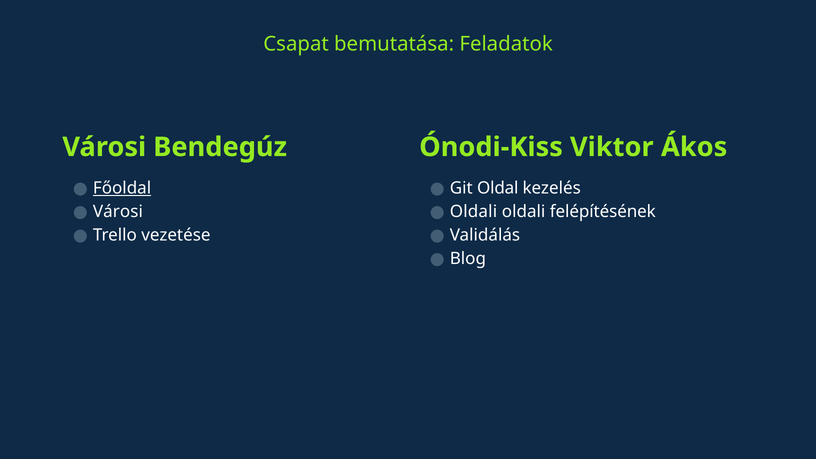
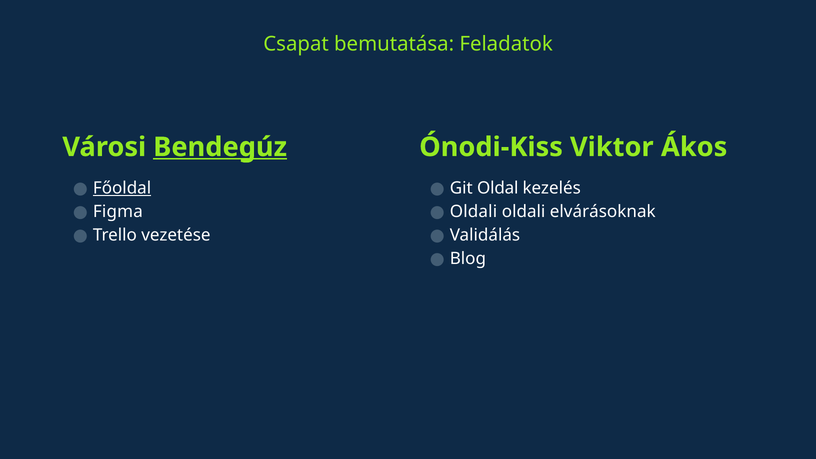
Bendegúz underline: none -> present
Városi at (118, 212): Városi -> Figma
felépítésének: felépítésének -> elvárásoknak
